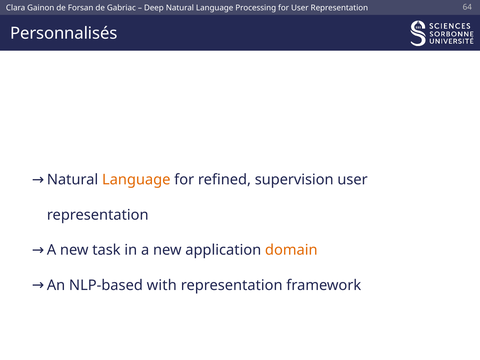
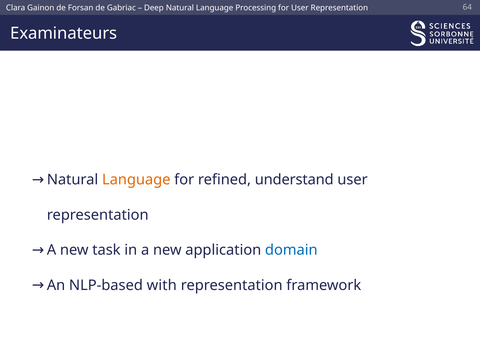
Personnalisés: Personnalisés -> Examinateurs
supervision: supervision -> understand
domain colour: orange -> blue
